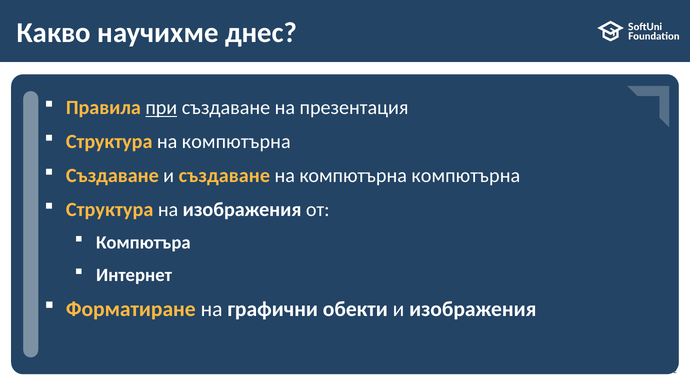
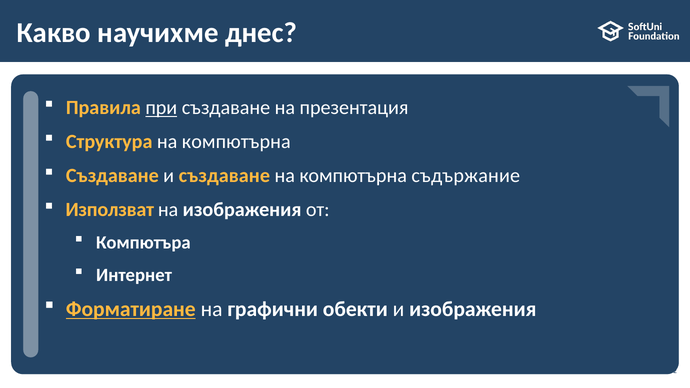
компютърна компютърна: компютърна -> съдържание
Структура at (110, 210): Структура -> Използват
Форматиране underline: none -> present
